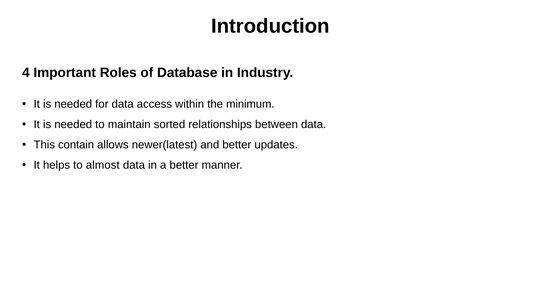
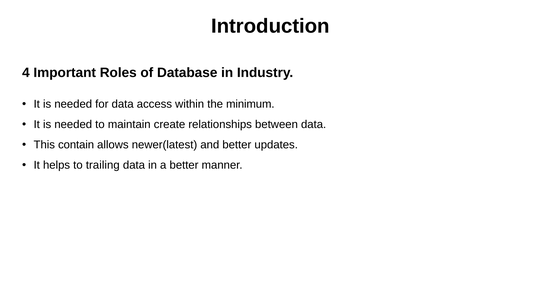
sorted: sorted -> create
almost: almost -> trailing
